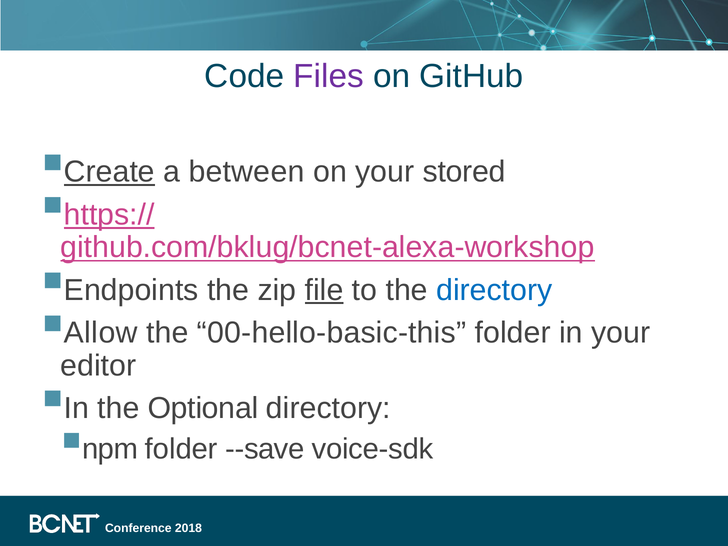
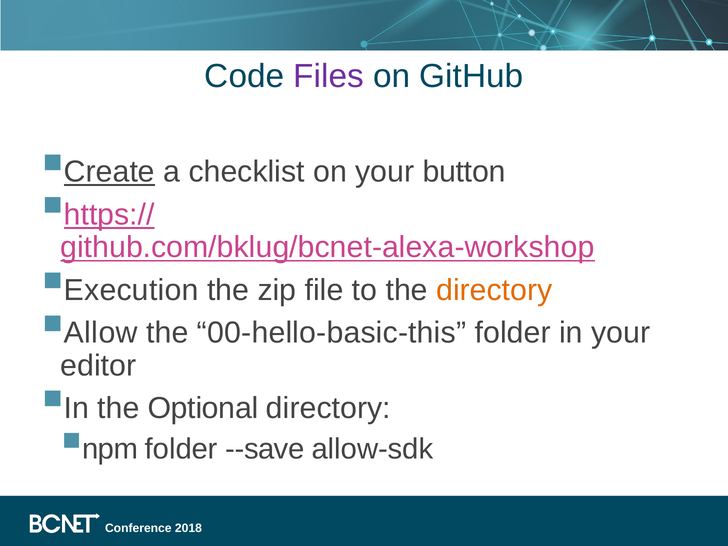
between: between -> checklist
stored: stored -> button
Endpoints: Endpoints -> Execution
file underline: present -> none
directory at (494, 290) colour: blue -> orange
voice-sdk: voice-sdk -> allow-sdk
